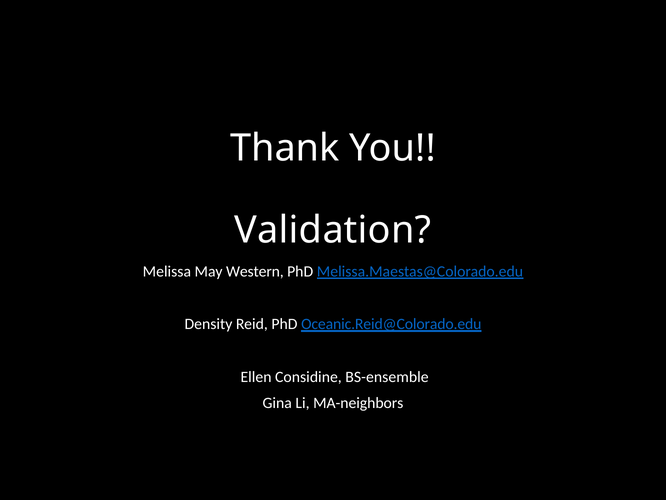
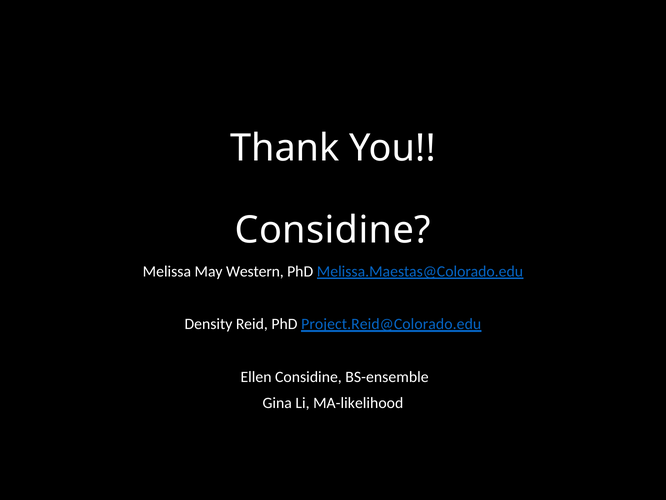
Validation at (333, 230): Validation -> Considine
Oceanic.Reid@Colorado.edu: Oceanic.Reid@Colorado.edu -> Project.Reid@Colorado.edu
MA-neighbors: MA-neighbors -> MA-likelihood
